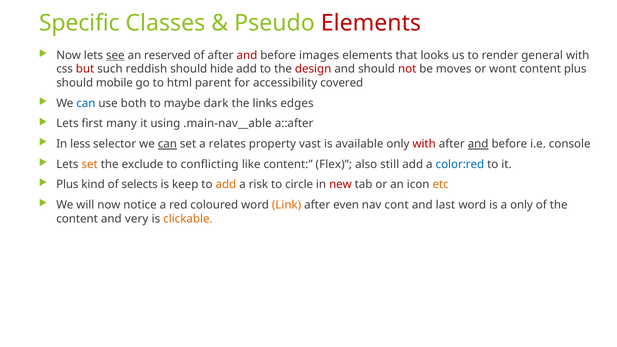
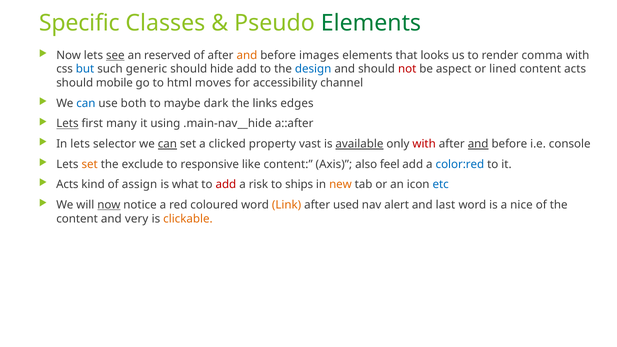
Elements at (371, 23) colour: red -> green
and at (247, 55) colour: red -> orange
general: general -> comma
but colour: red -> blue
reddish: reddish -> generic
design colour: red -> blue
moves: moves -> aspect
wont: wont -> lined
content plus: plus -> acts
parent: parent -> moves
covered: covered -> channel
Lets at (67, 124) underline: none -> present
.main-nav__able: .main-nav__able -> .main-nav__hide
In less: less -> lets
relates: relates -> clicked
available underline: none -> present
conflicting: conflicting -> responsive
Flex: Flex -> Axis
still: still -> feel
Plus at (67, 185): Plus -> Acts
selects: selects -> assign
keep: keep -> what
add at (226, 185) colour: orange -> red
circle: circle -> ships
new colour: red -> orange
etc colour: orange -> blue
now at (109, 205) underline: none -> present
even: even -> used
cont: cont -> alert
a only: only -> nice
